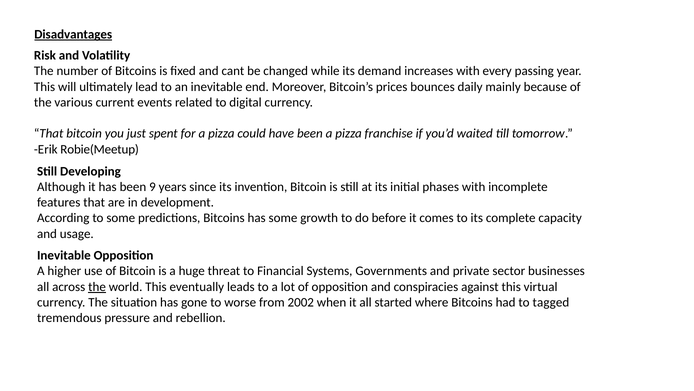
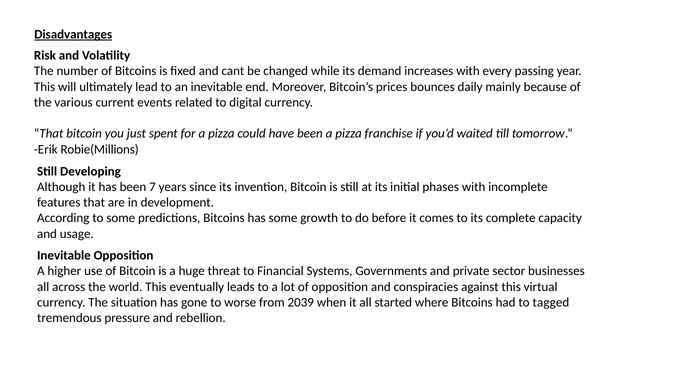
Robie(Meetup: Robie(Meetup -> Robie(Millions
9: 9 -> 7
the at (97, 286) underline: present -> none
2002: 2002 -> 2039
